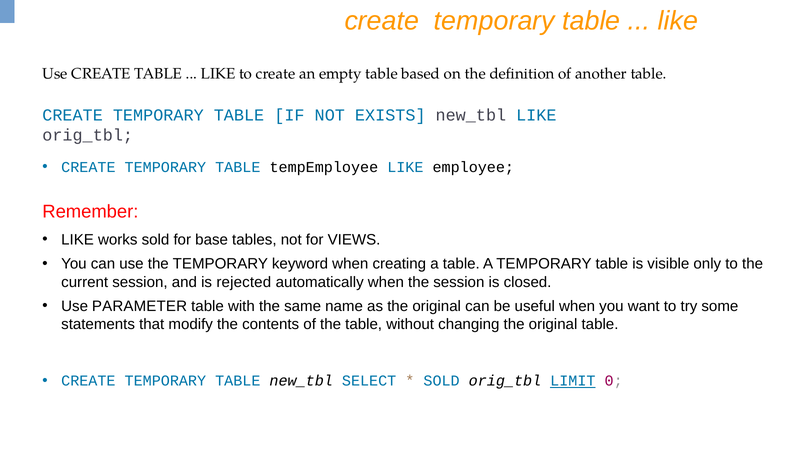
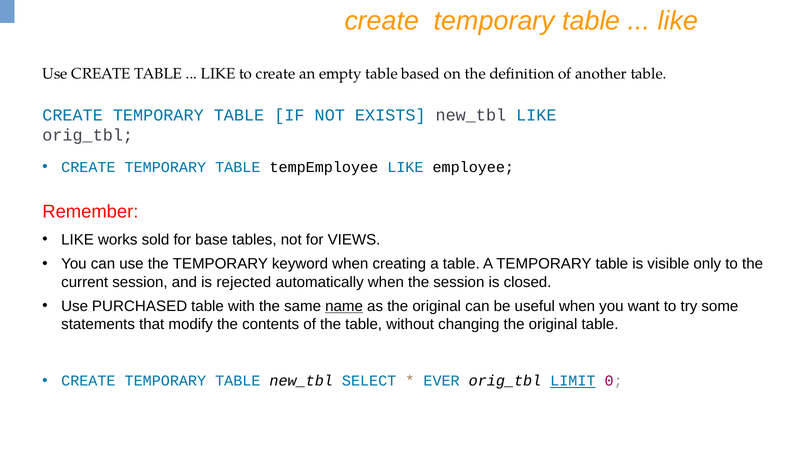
PARAMETER: PARAMETER -> PURCHASED
name underline: none -> present
SOLD at (442, 381): SOLD -> EVER
